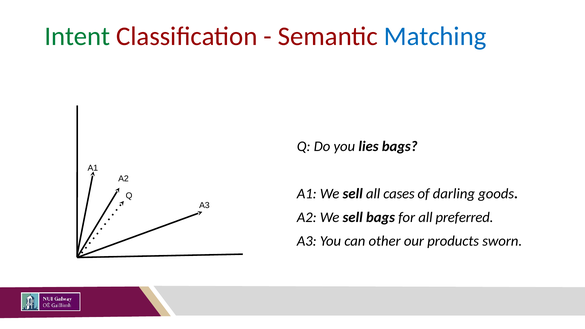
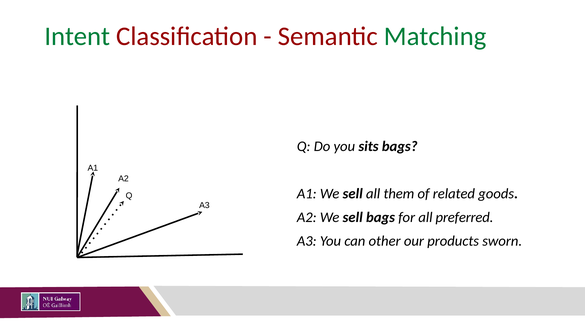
Matching colour: blue -> green
lies: lies -> sits
cases: cases -> them
darling: darling -> related
